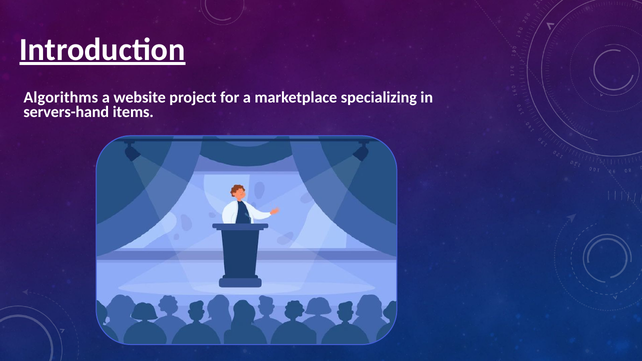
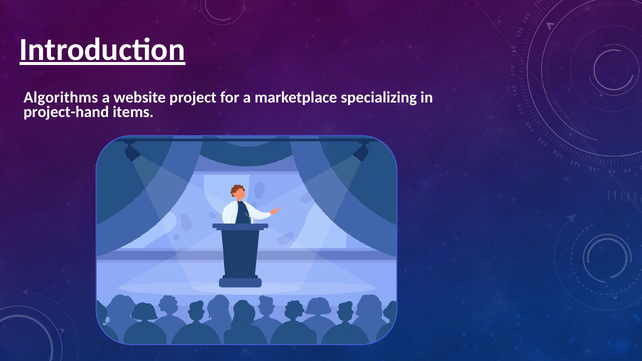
servers-hand: servers-hand -> project-hand
